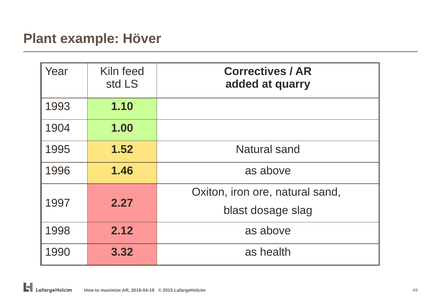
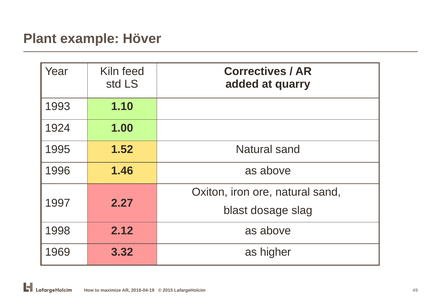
1904: 1904 -> 1924
1990: 1990 -> 1969
health: health -> higher
